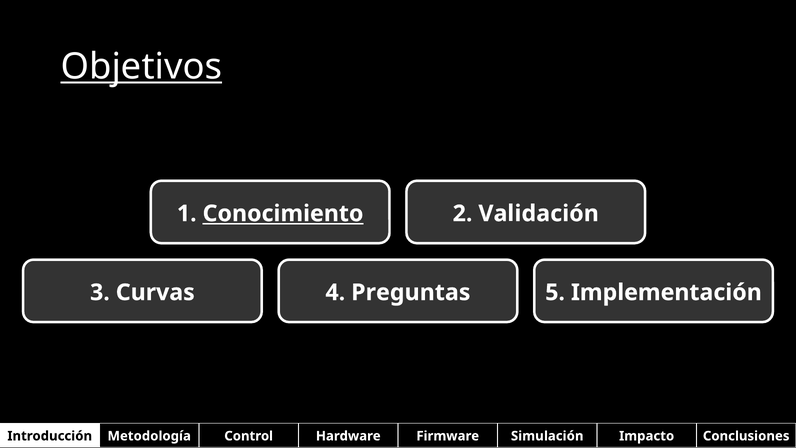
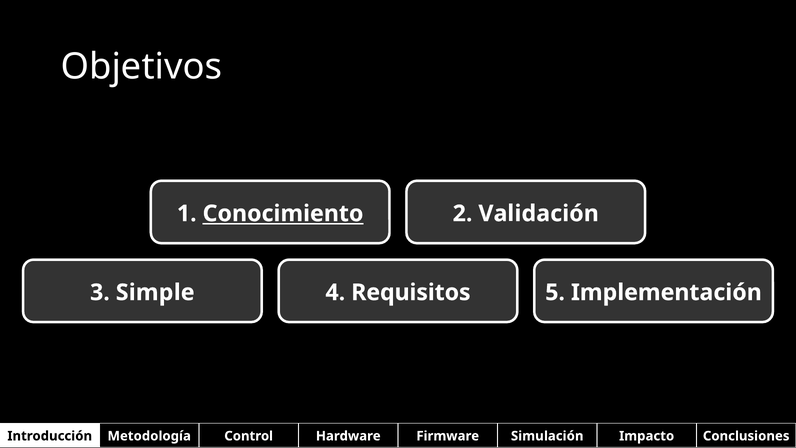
Objetivos underline: present -> none
Curvas: Curvas -> Simple
Preguntas: Preguntas -> Requisitos
